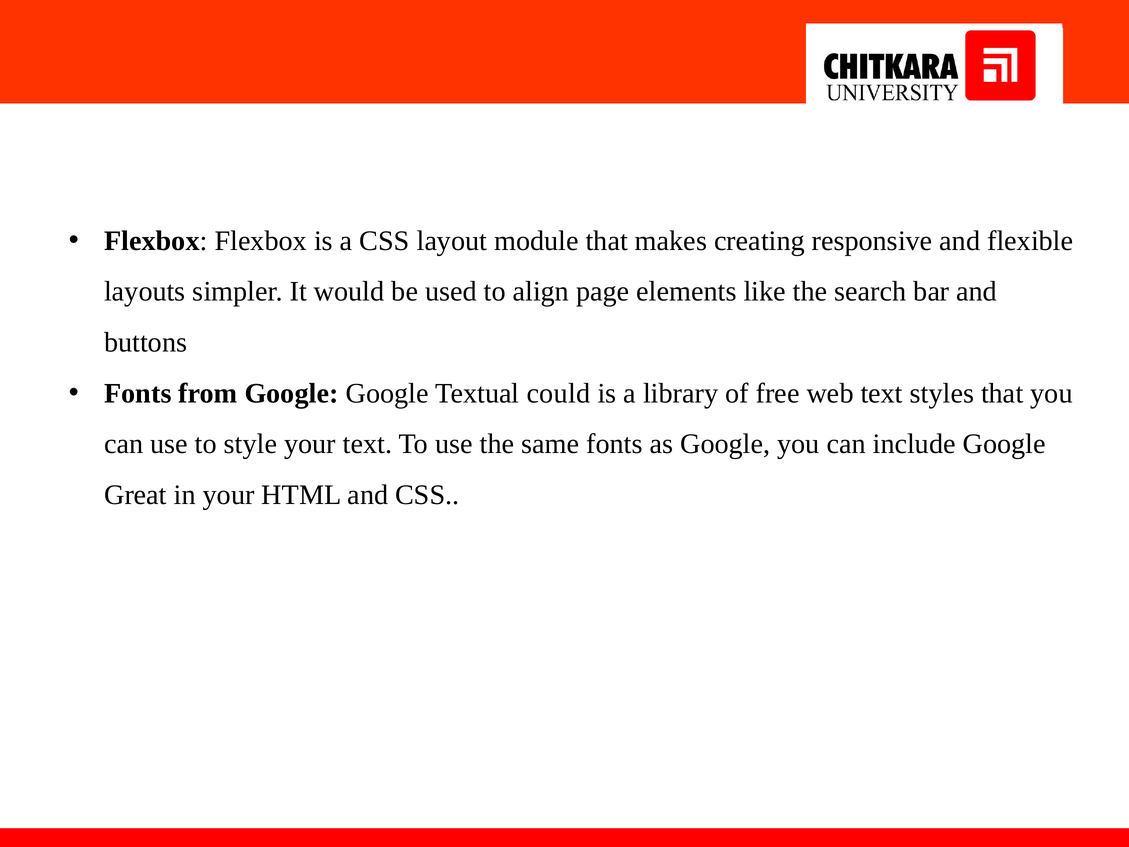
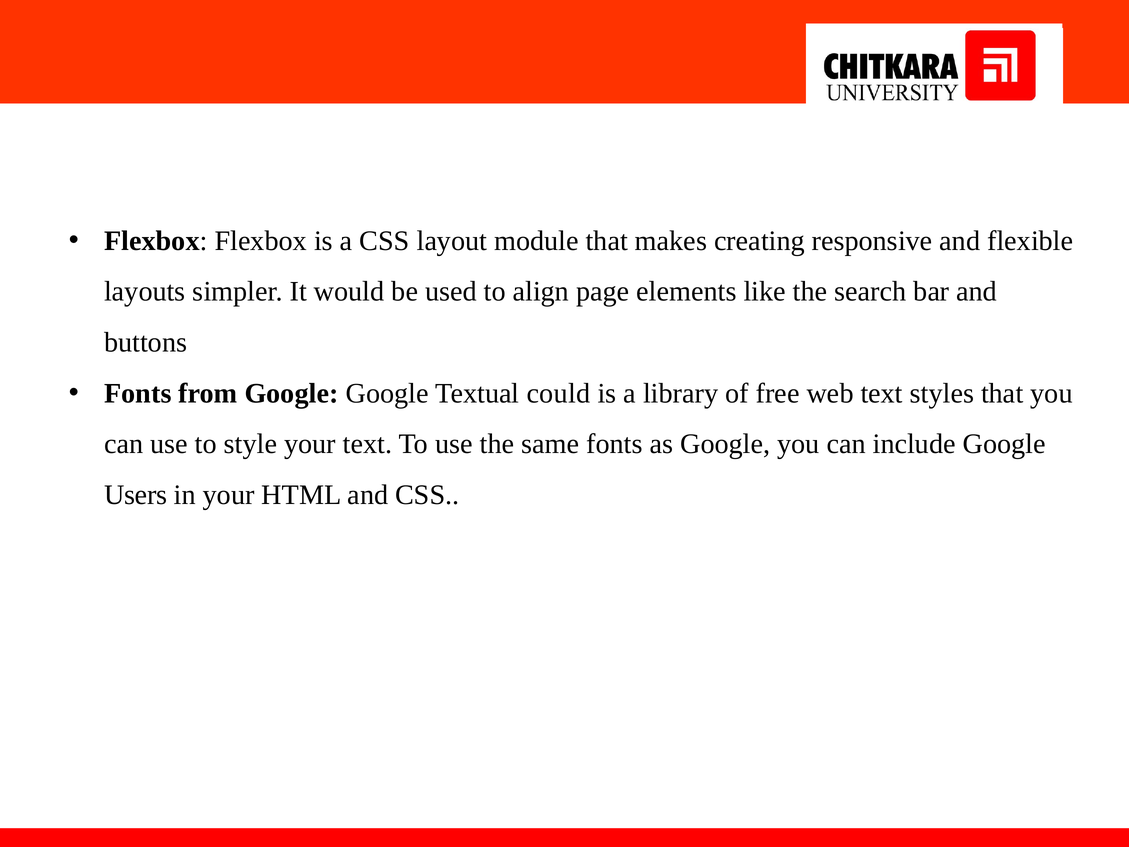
Great: Great -> Users
